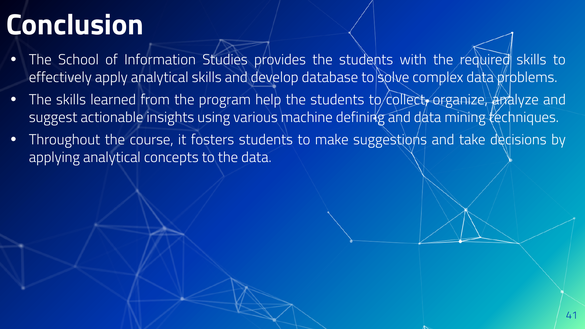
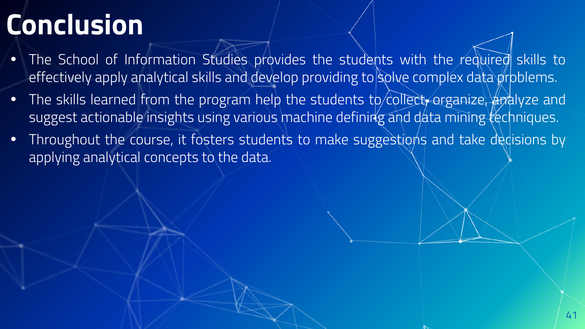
database: database -> providing
